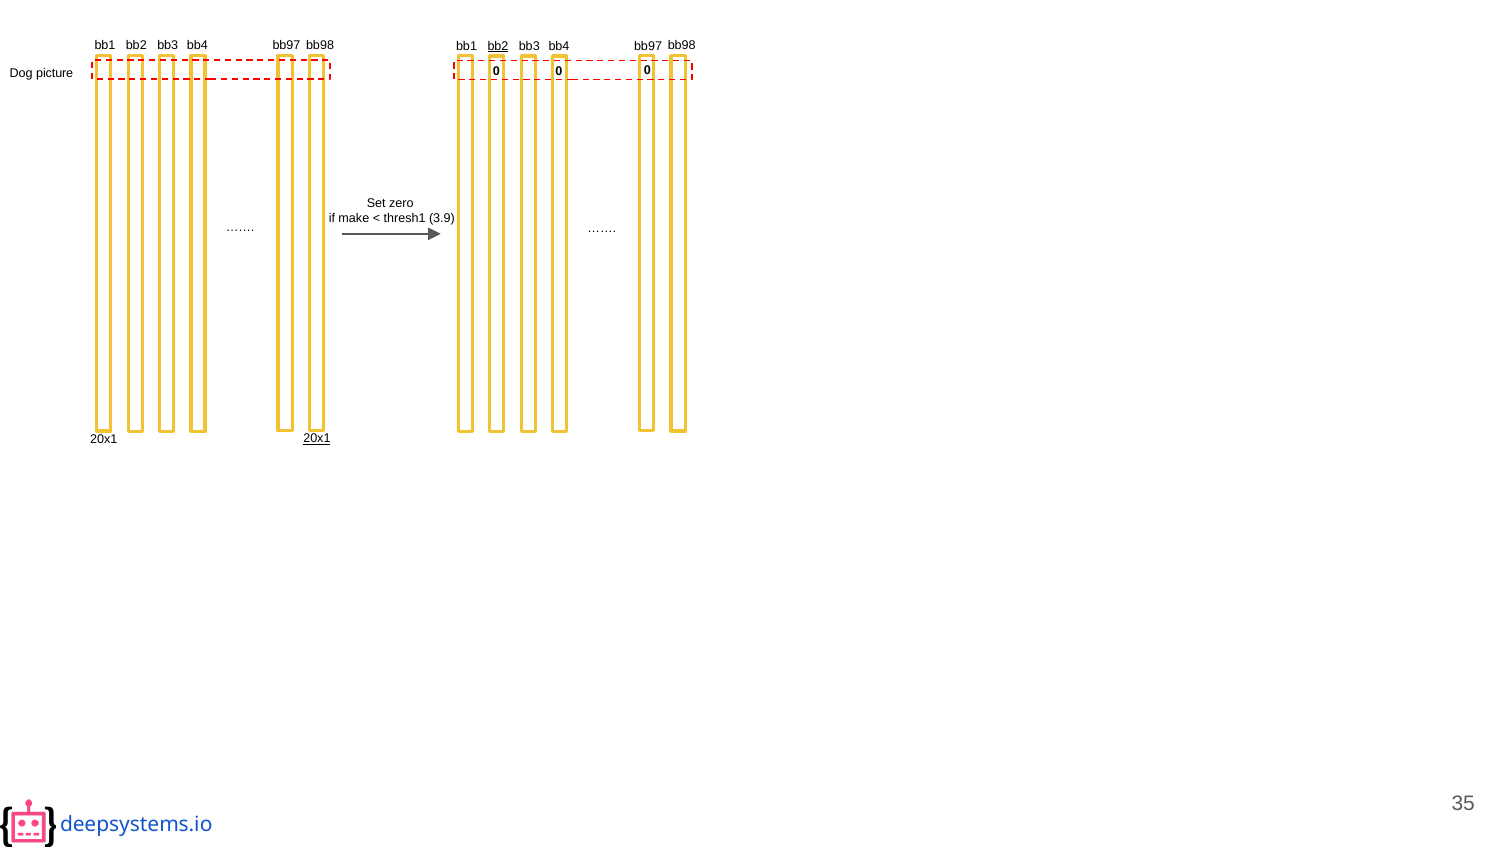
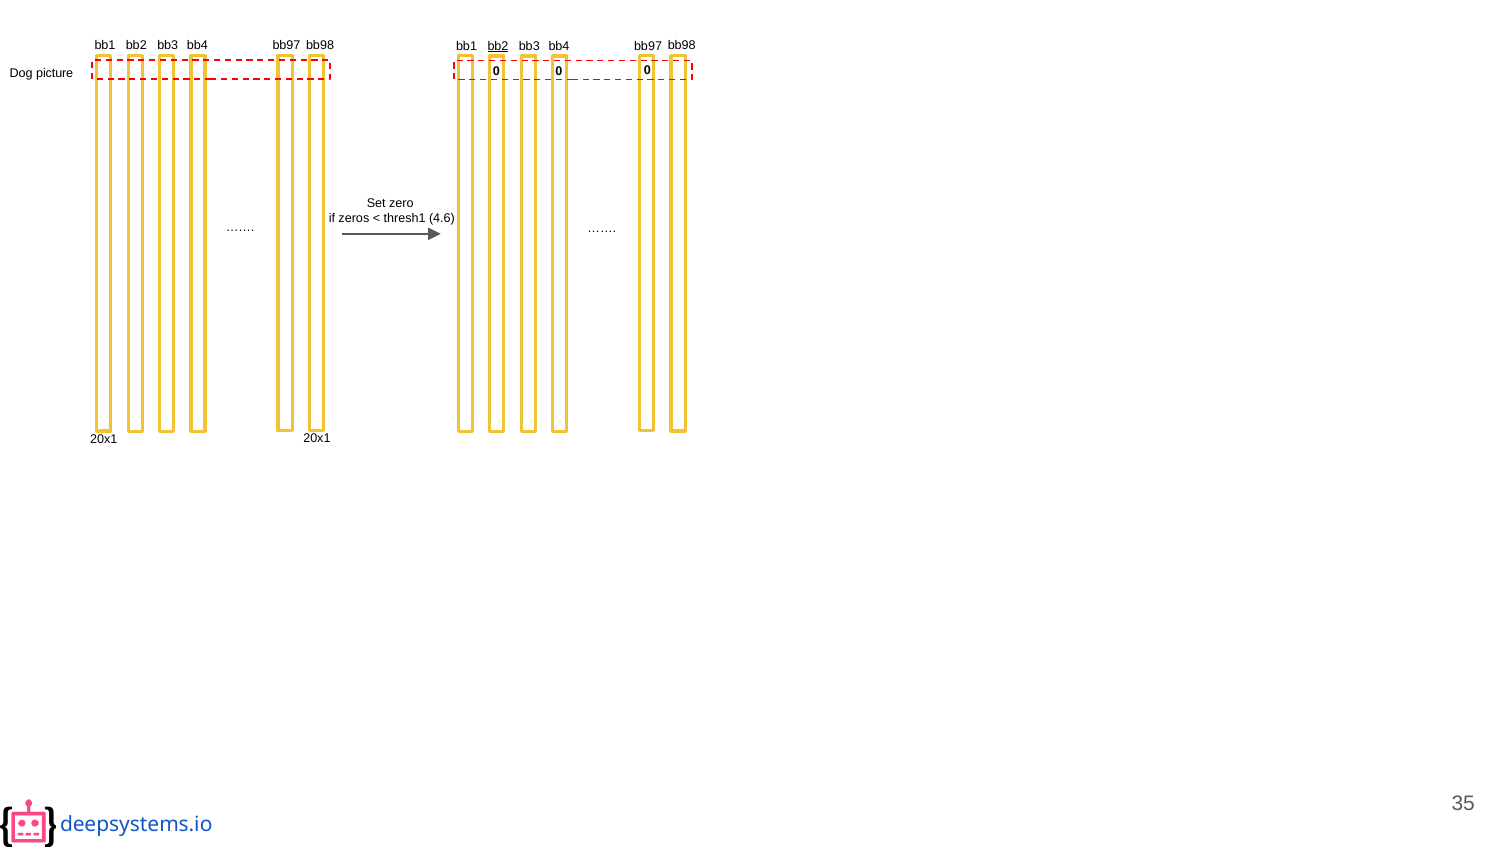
make: make -> zeros
3.9: 3.9 -> 4.6
20x1 at (317, 439) underline: present -> none
